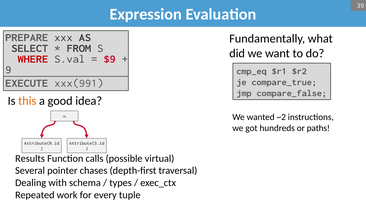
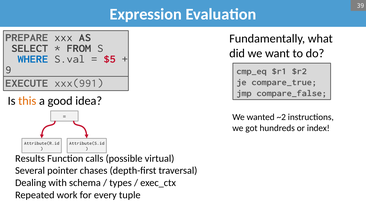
WHERE colour: red -> blue
$9: $9 -> $5
paths: paths -> index
